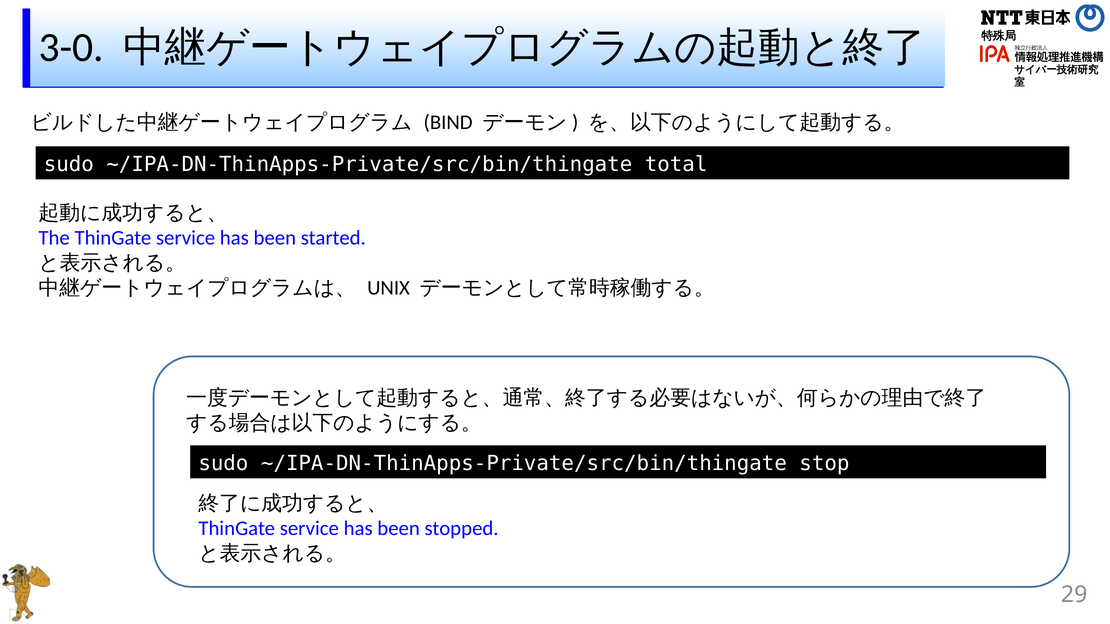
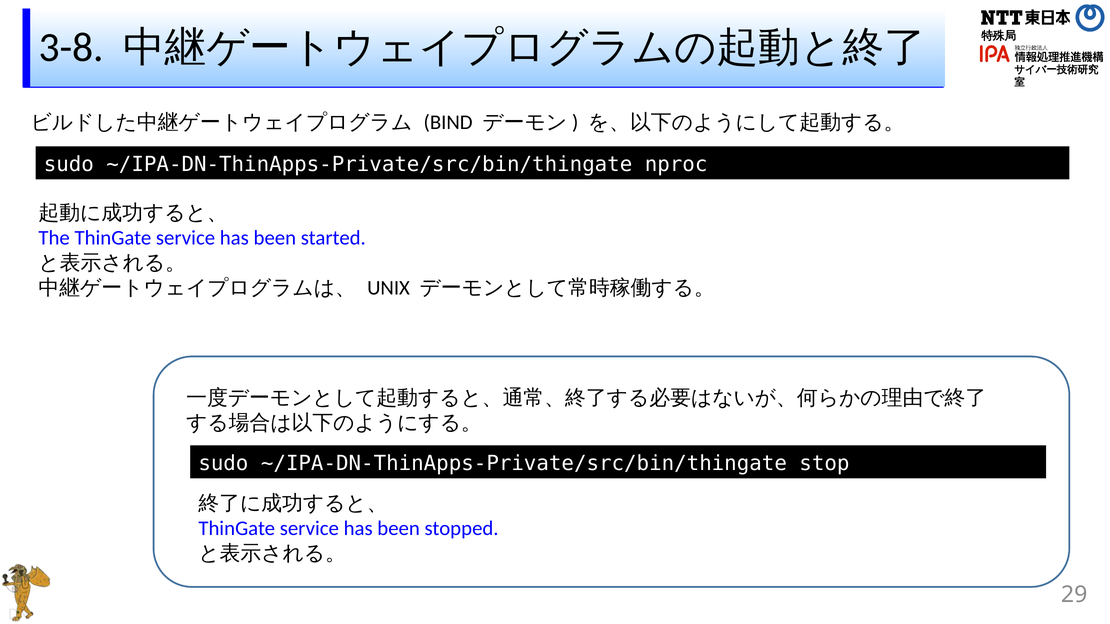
3-0: 3-0 -> 3-8
total: total -> nproc
